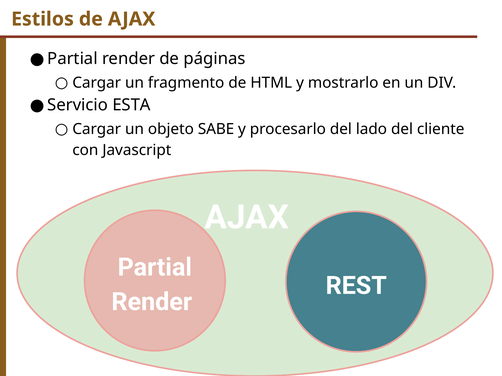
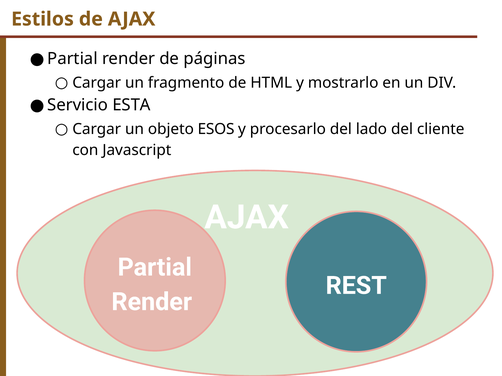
SABE: SABE -> ESOS
